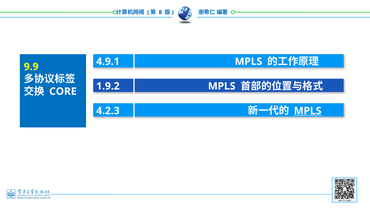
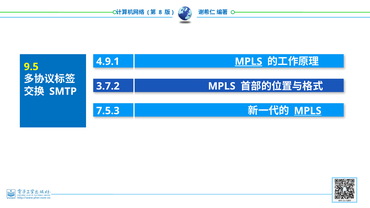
MPLS at (248, 62) underline: none -> present
9.9: 9.9 -> 9.5
1.9.2: 1.9.2 -> 3.7.2
CORE: CORE -> SMTP
4.2.3: 4.2.3 -> 7.5.3
